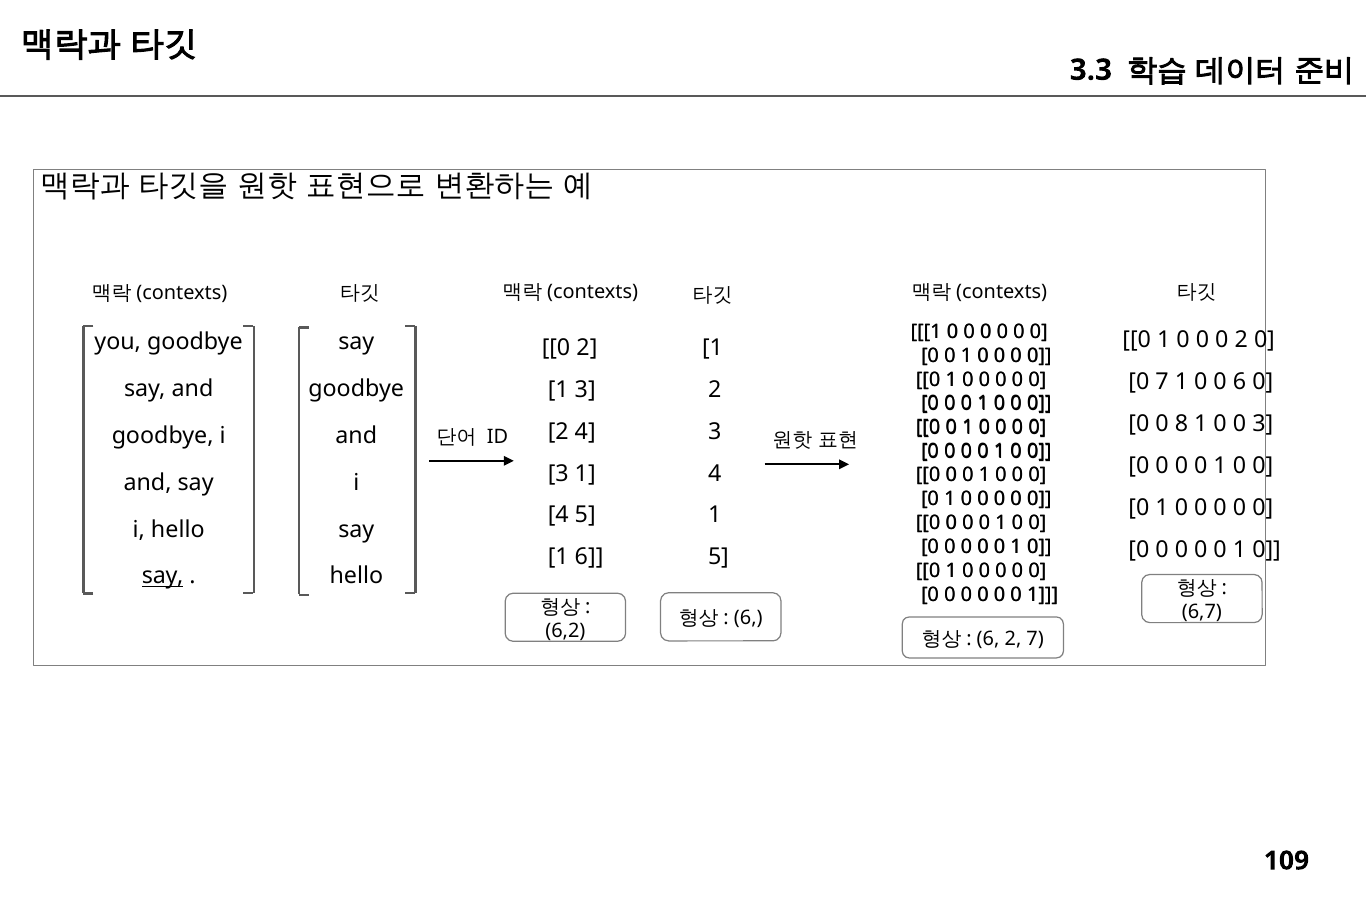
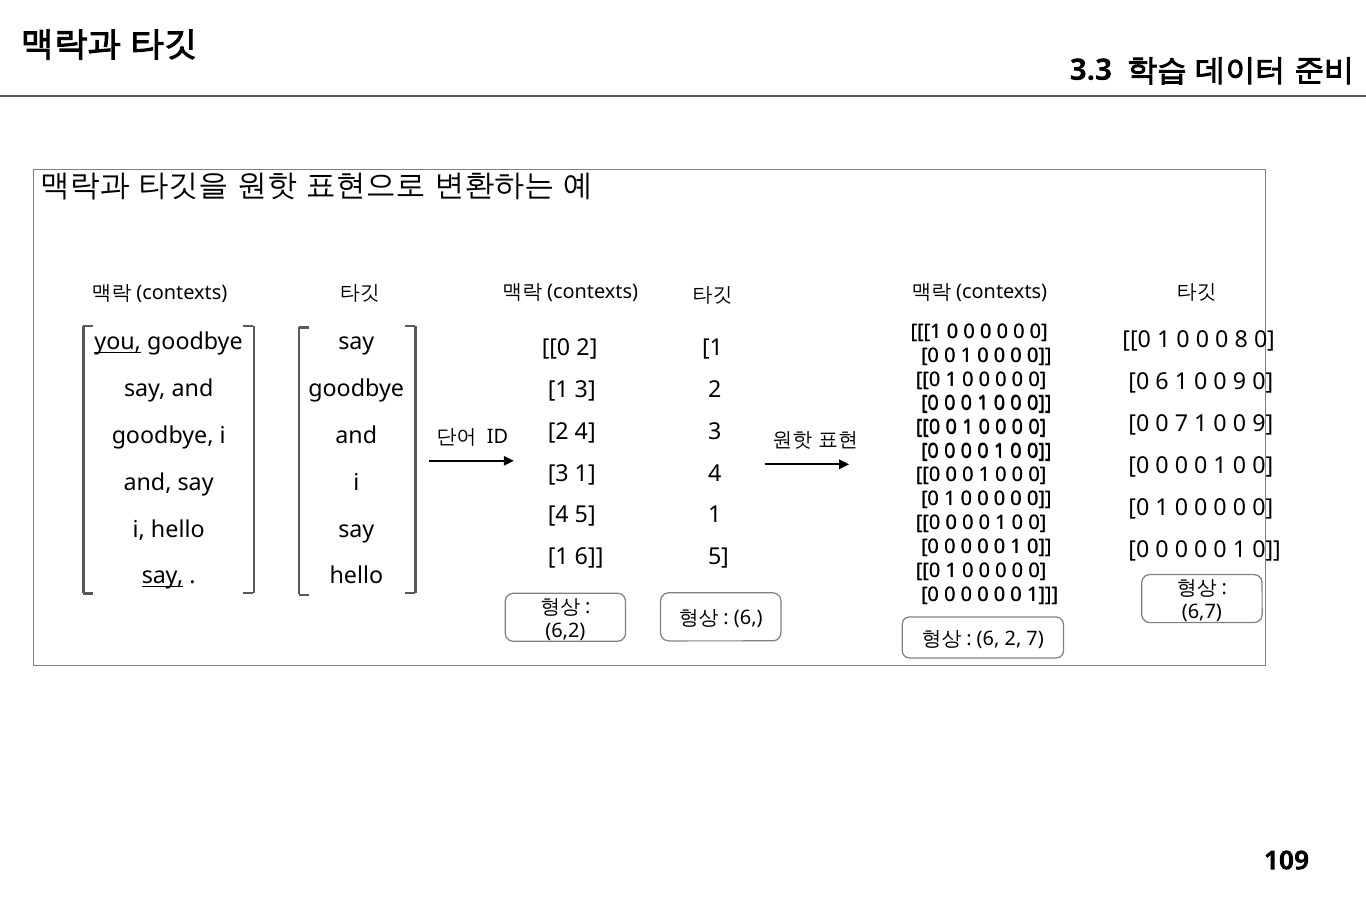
0 0 2: 2 -> 8
you underline: none -> present
0 7: 7 -> 6
6 at (1240, 382): 6 -> 9
0 8: 8 -> 7
3 at (1263, 424): 3 -> 9
